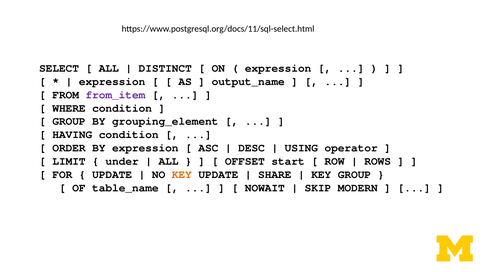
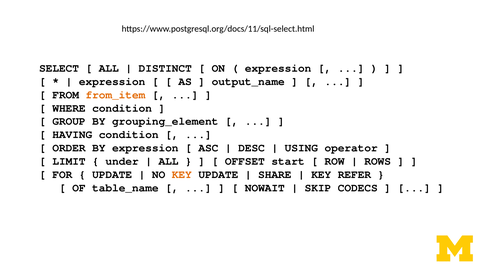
from_item colour: purple -> orange
KEY GROUP: GROUP -> REFER
MODERN: MODERN -> CODECS
